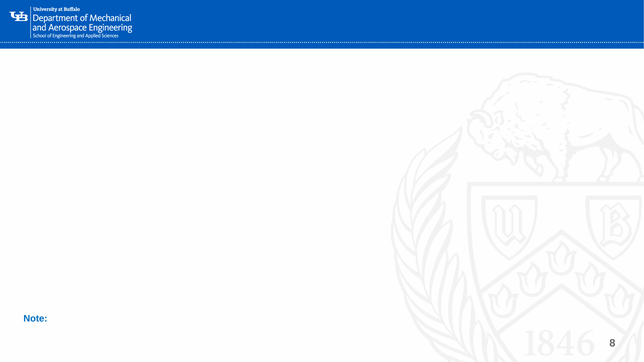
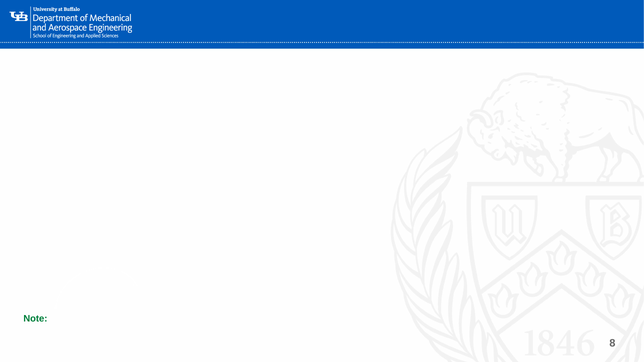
Note colour: blue -> green
